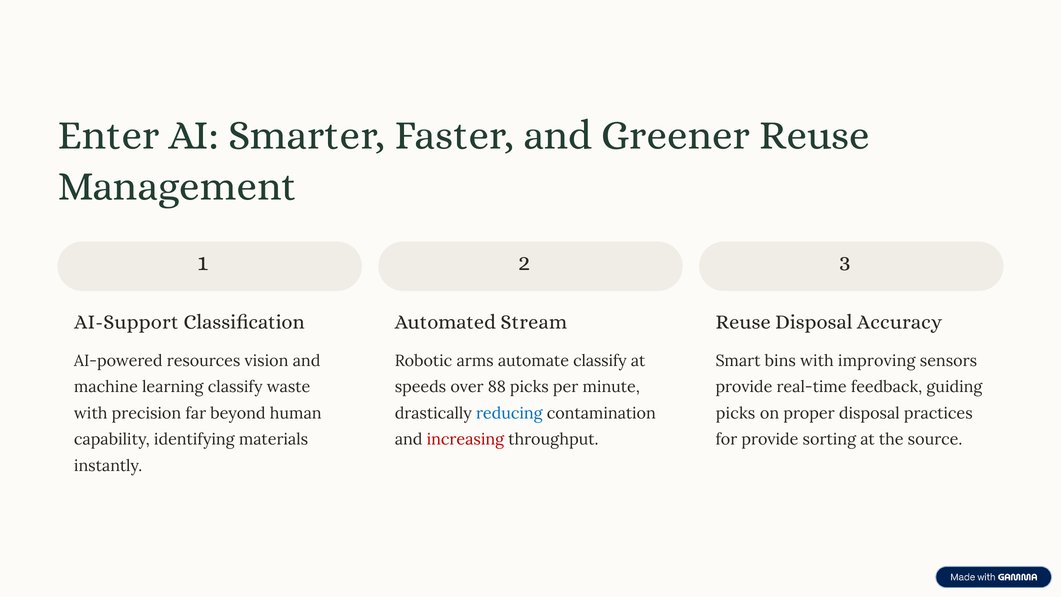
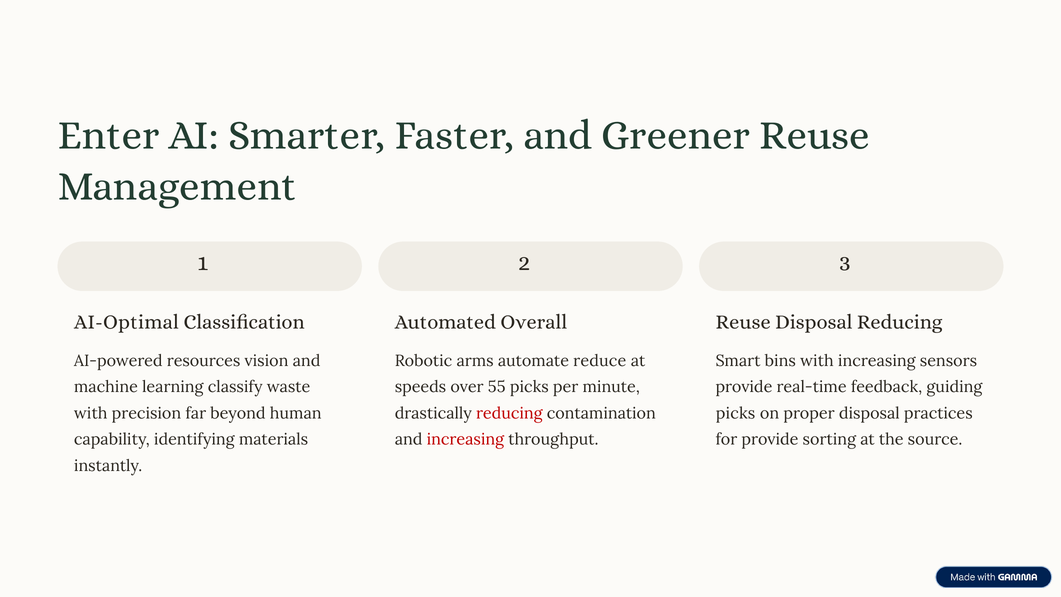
AI-Support: AI-Support -> AI-Optimal
Stream: Stream -> Overall
Disposal Accuracy: Accuracy -> Reducing
automate classify: classify -> reduce
with improving: improving -> increasing
88: 88 -> 55
reducing at (509, 413) colour: blue -> red
